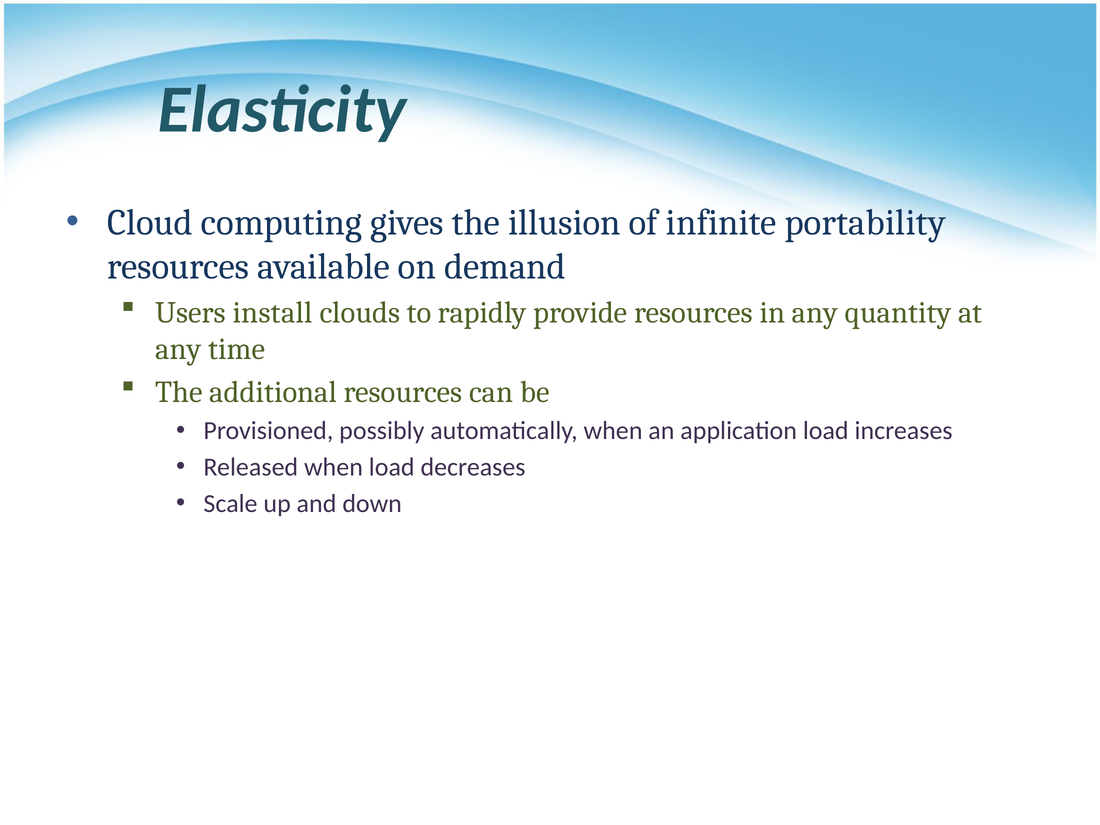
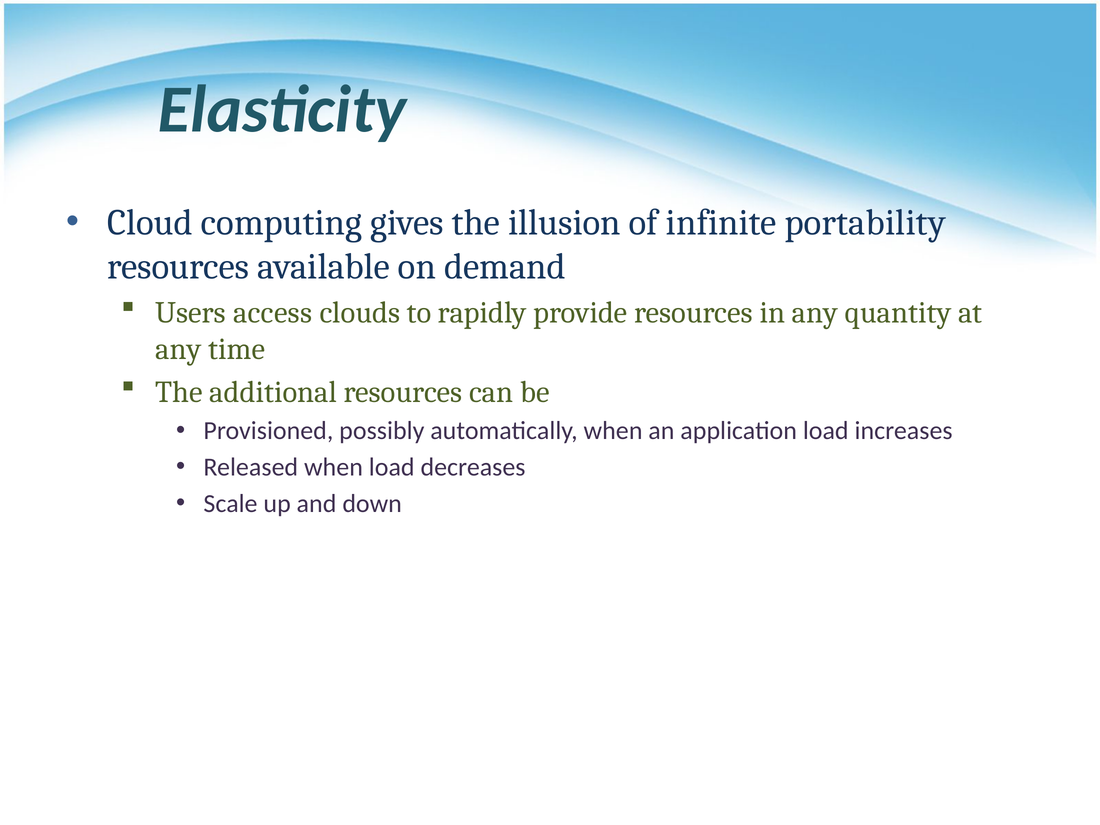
install: install -> access
